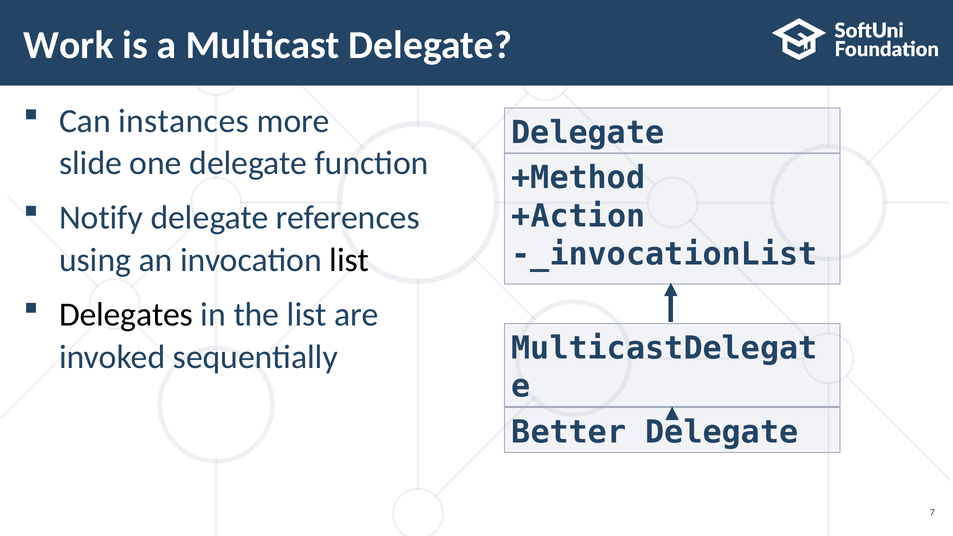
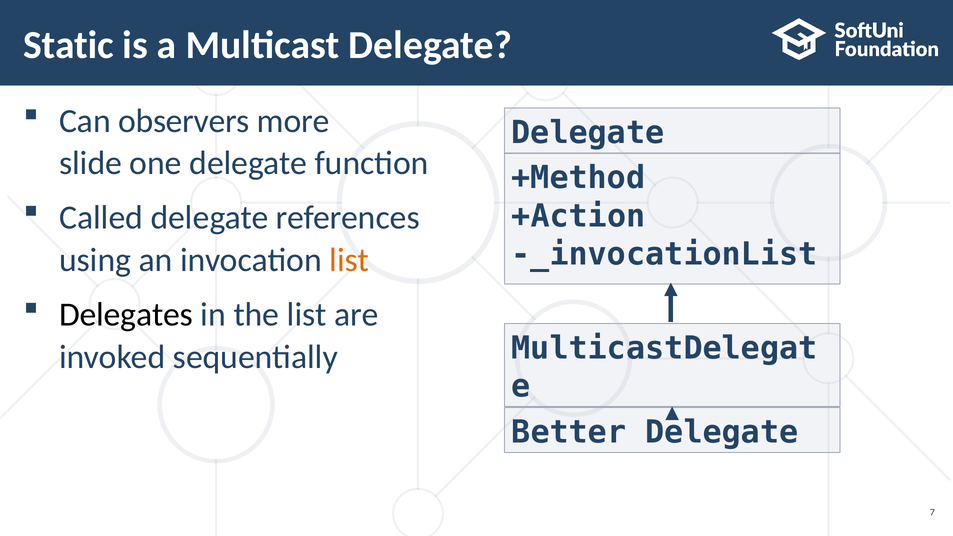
Work: Work -> Static
instances: instances -> observers
Notify: Notify -> Called
list at (349, 260) colour: black -> orange
